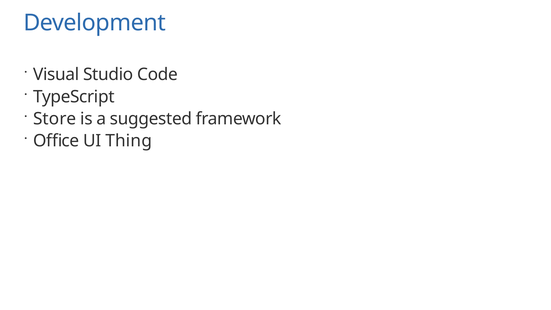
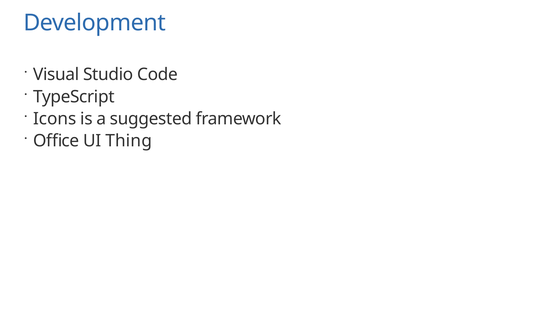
Store: Store -> Icons
